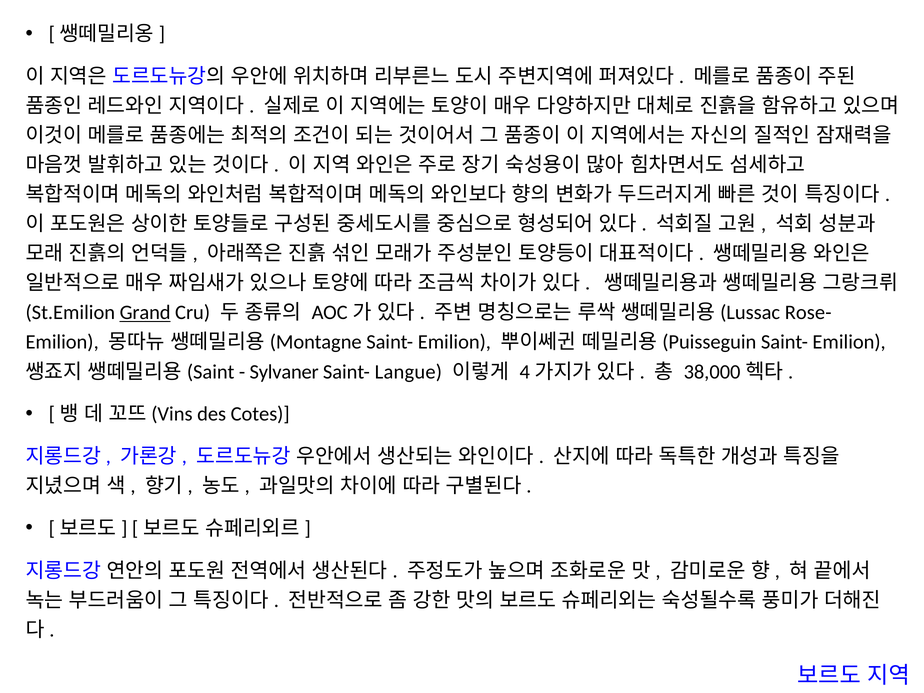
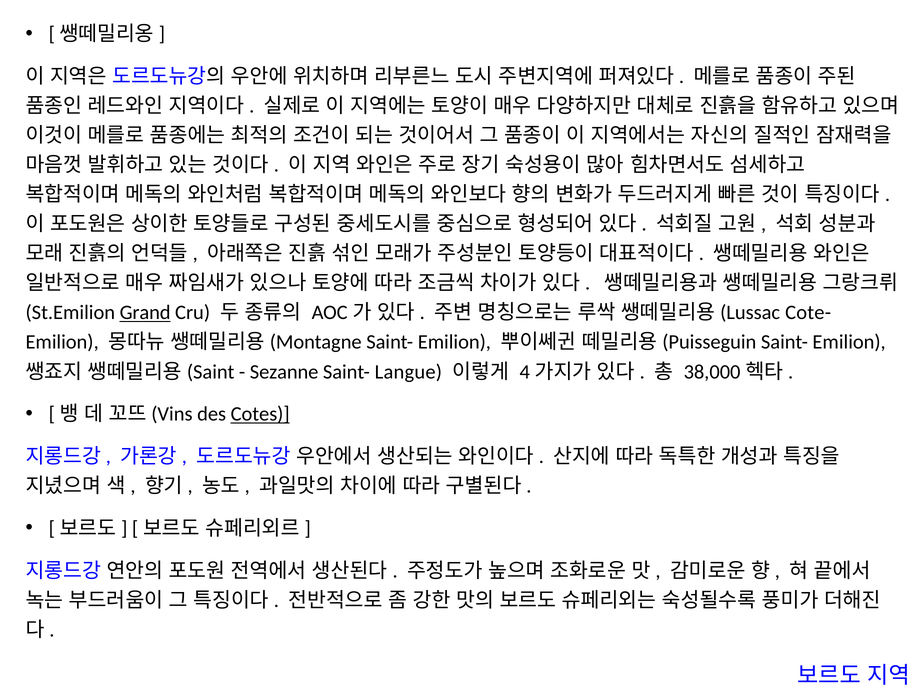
Rose-: Rose- -> Cote-
Sylvaner: Sylvaner -> Sezanne
Cotes underline: none -> present
